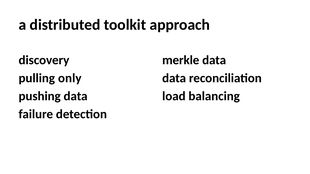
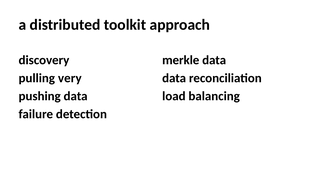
only: only -> very
